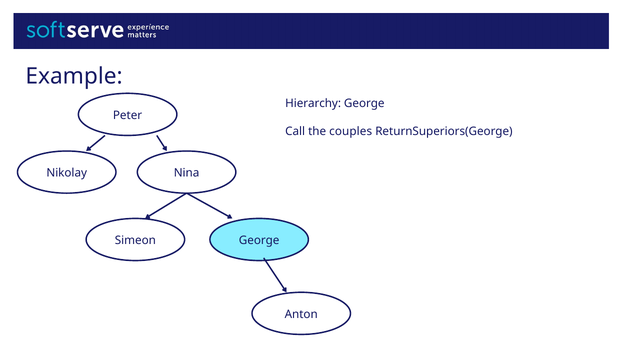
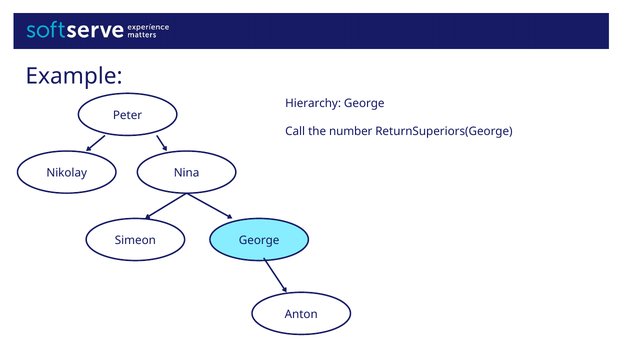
couples: couples -> number
